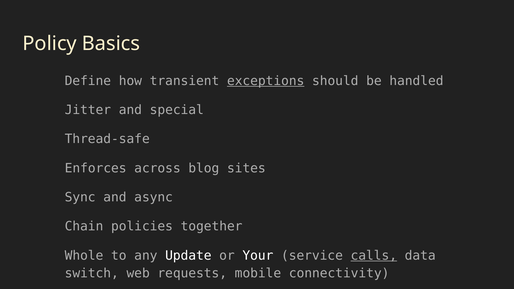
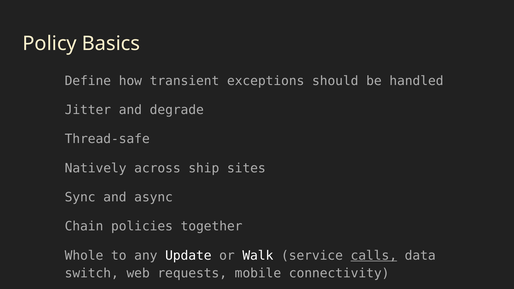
exceptions underline: present -> none
special: special -> degrade
Enforces: Enforces -> Natively
blog: blog -> ship
Your: Your -> Walk
